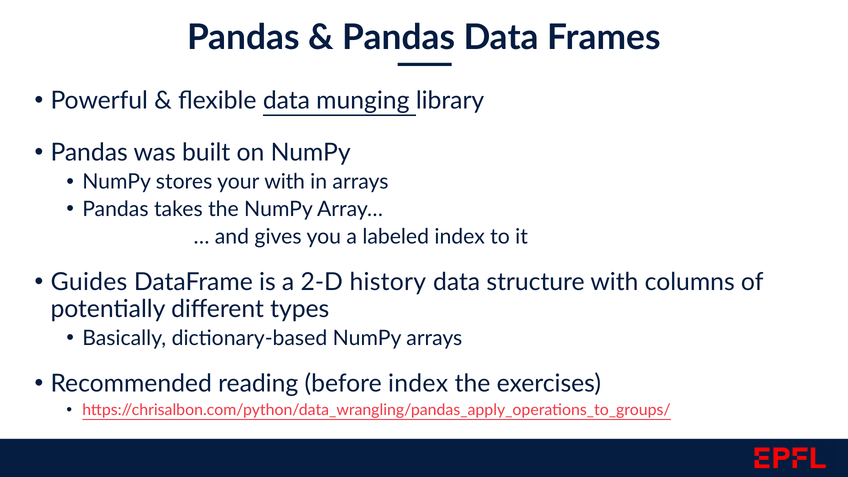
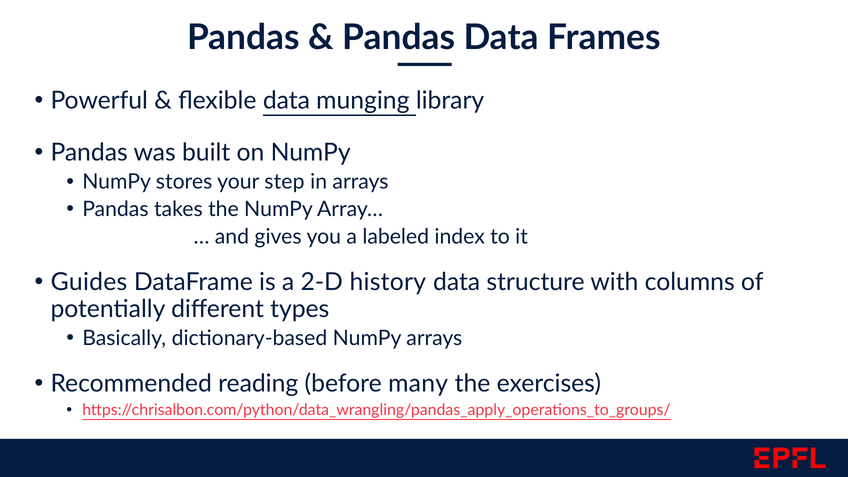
your with: with -> step
before index: index -> many
